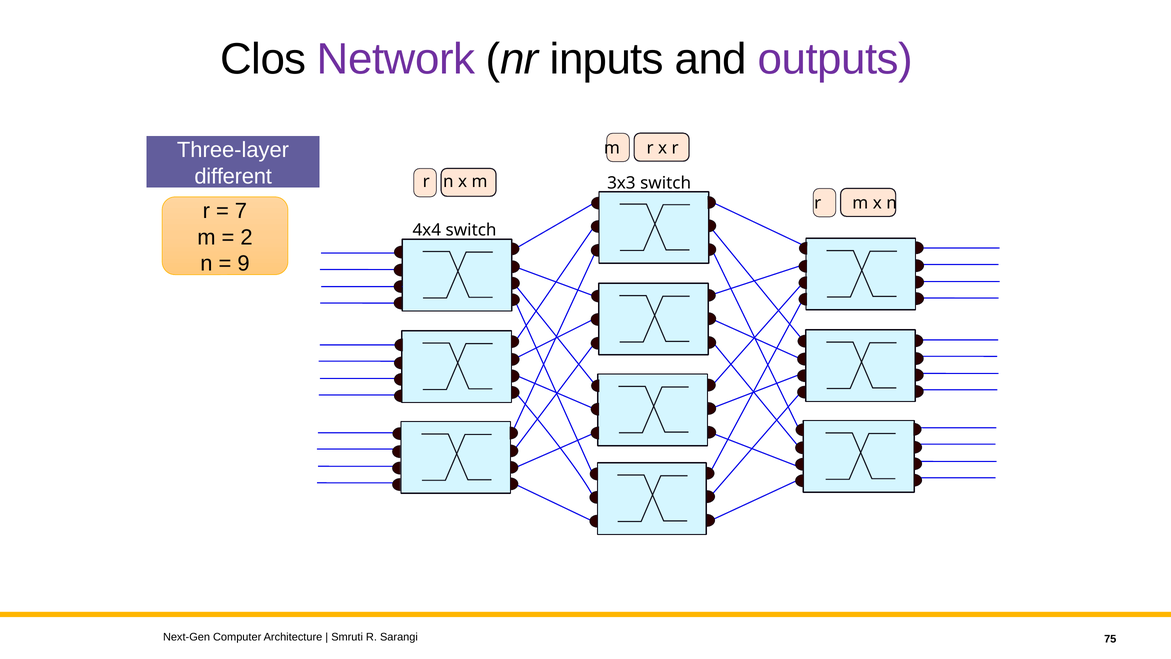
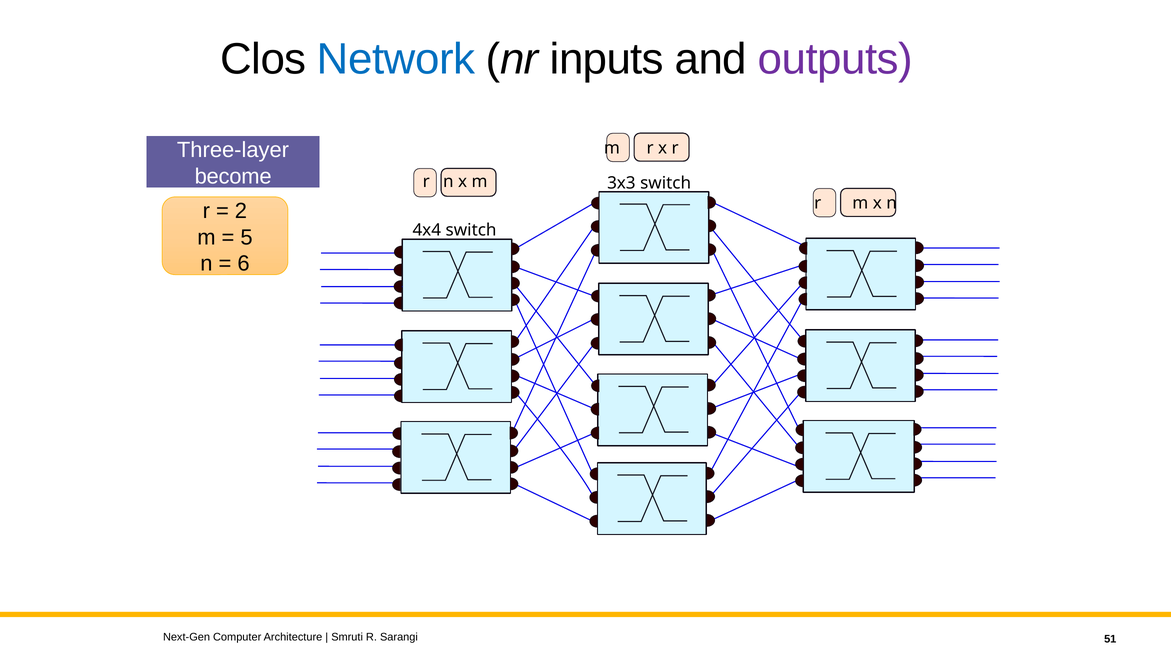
Network colour: purple -> blue
different: different -> become
7: 7 -> 2
2: 2 -> 5
9: 9 -> 6
75: 75 -> 51
